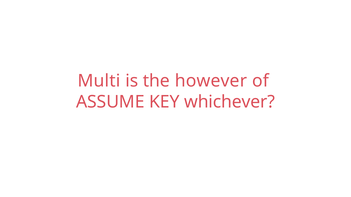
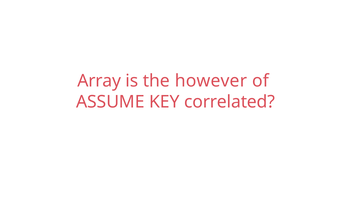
Multi: Multi -> Array
whichever: whichever -> correlated
